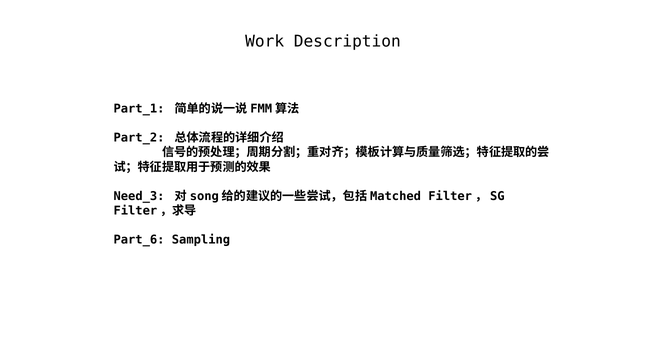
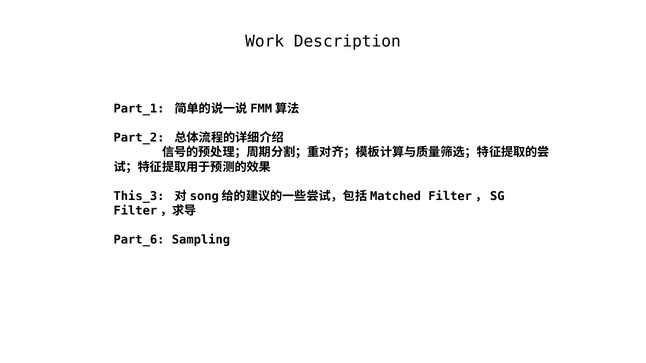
Need_3: Need_3 -> This_3
